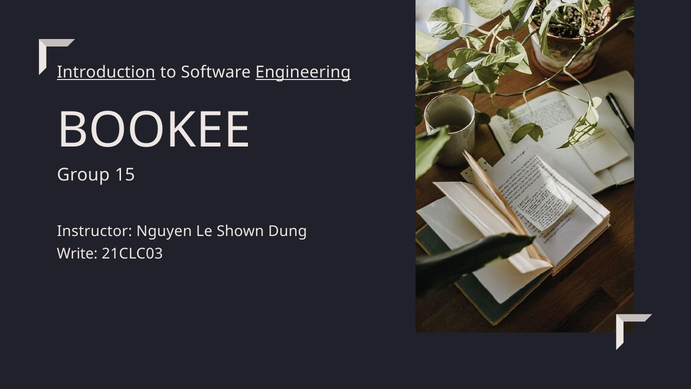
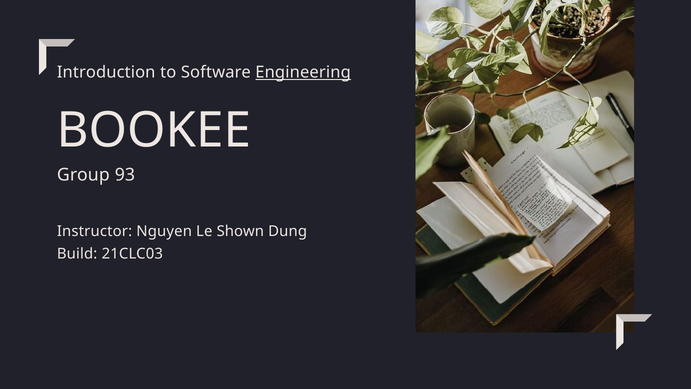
Introduction underline: present -> none
15: 15 -> 93
Write: Write -> Build
